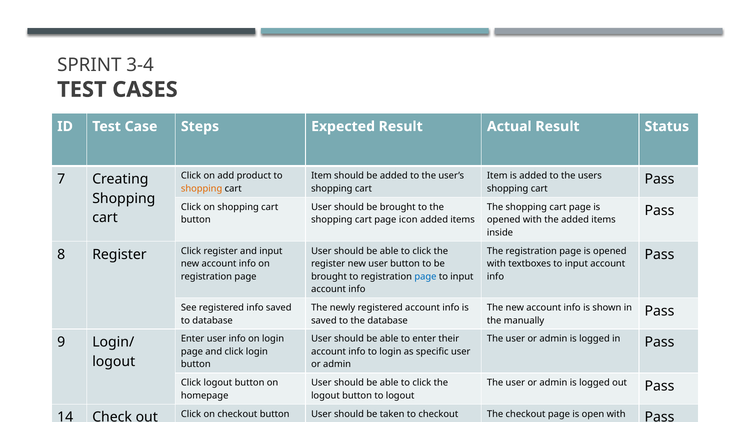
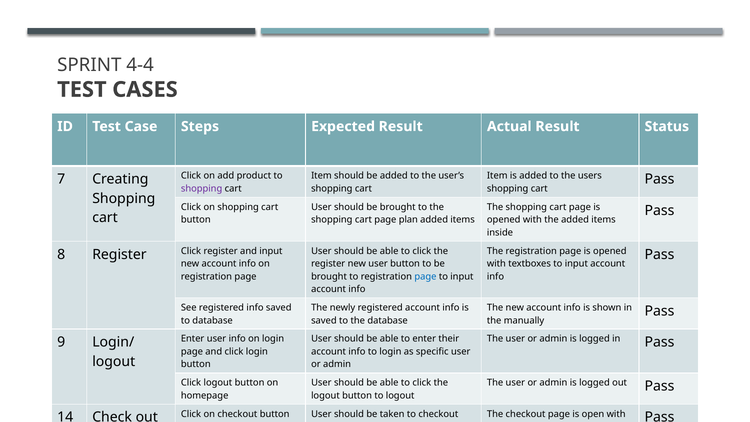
3-4: 3-4 -> 4-4
shopping at (202, 189) colour: orange -> purple
icon: icon -> plan
